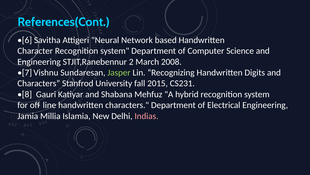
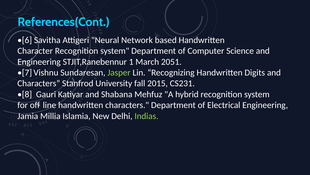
2: 2 -> 1
2008: 2008 -> 2051
Indias colour: pink -> light green
